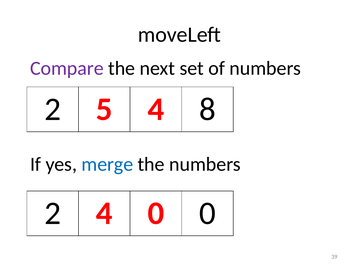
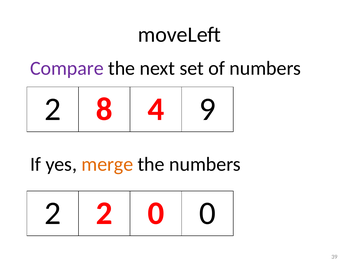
5: 5 -> 8
8: 8 -> 9
merge colour: blue -> orange
2 4: 4 -> 2
